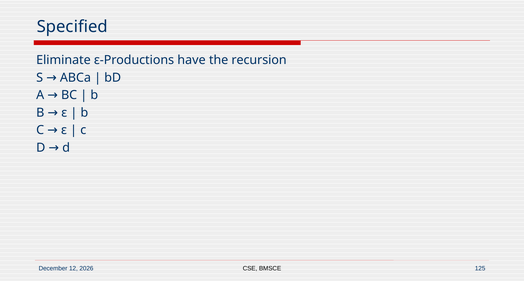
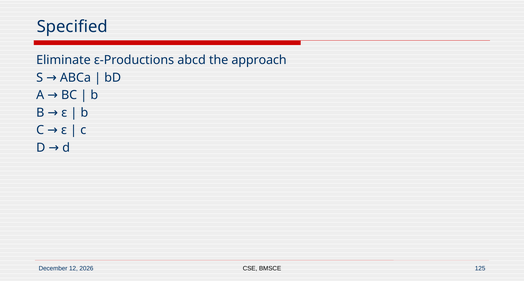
have: have -> abcd
recursion: recursion -> approach
